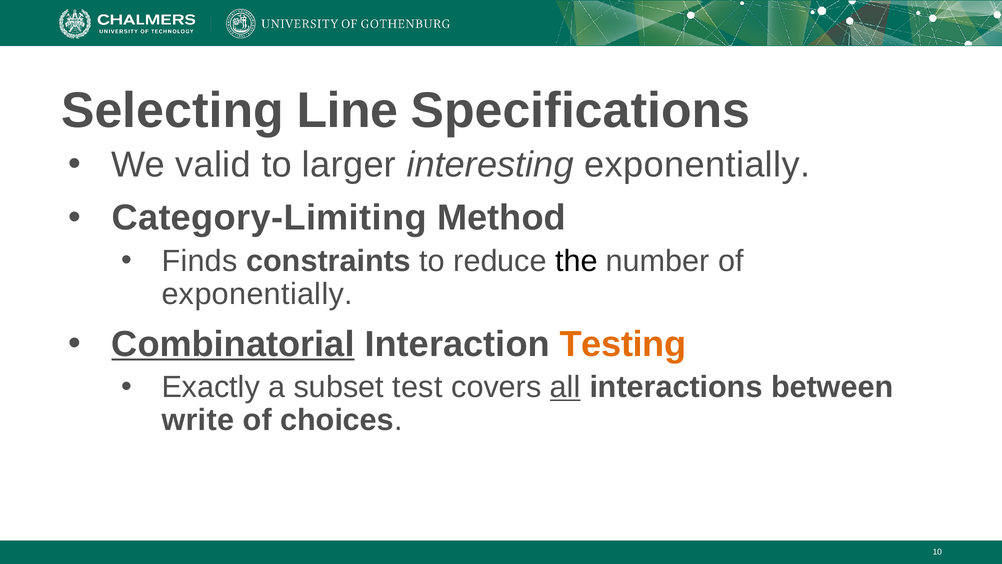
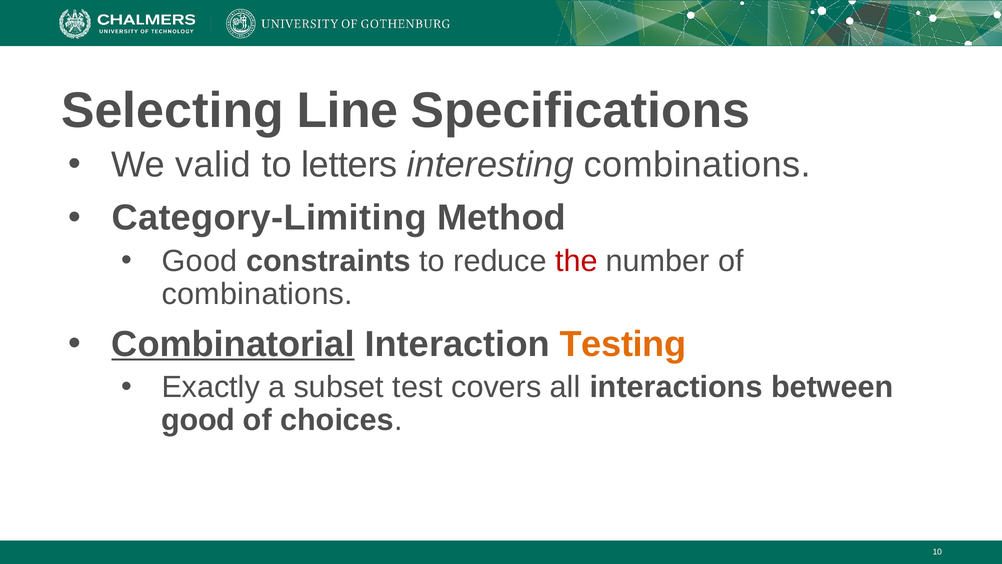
larger: larger -> letters
interesting exponentially: exponentially -> combinations
Finds at (200, 261): Finds -> Good
the colour: black -> red
exponentially at (257, 294): exponentially -> combinations
all underline: present -> none
write at (198, 420): write -> good
